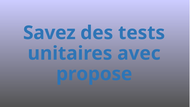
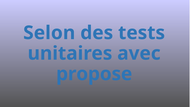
Savez: Savez -> Selon
